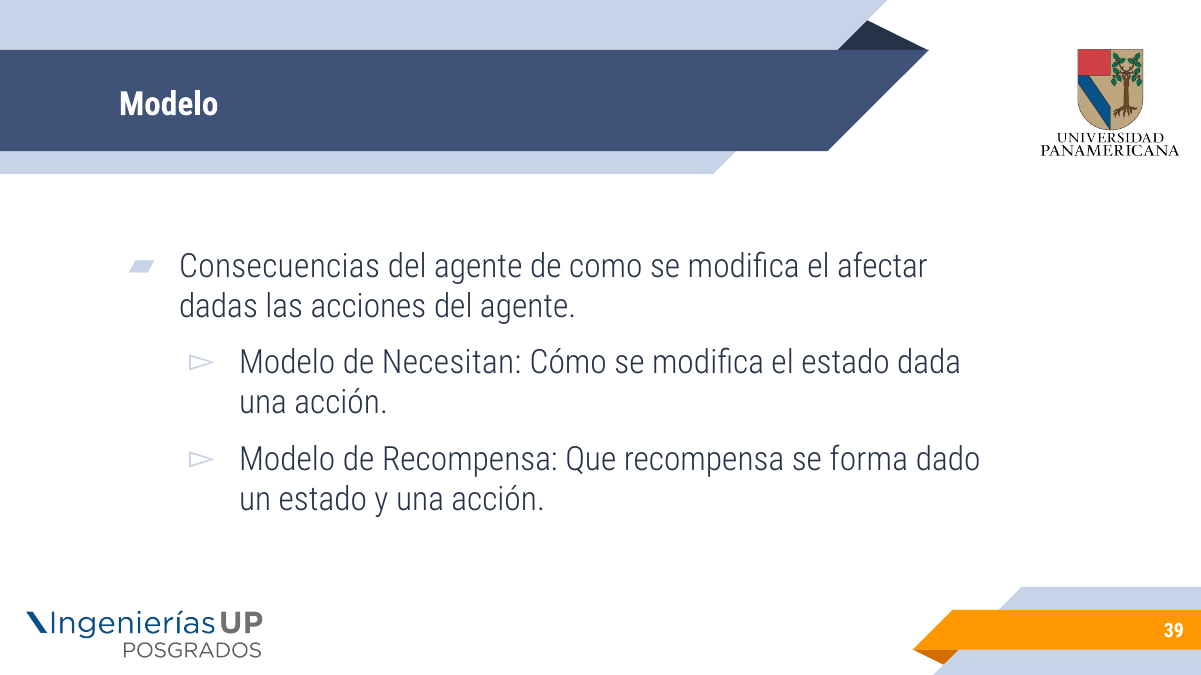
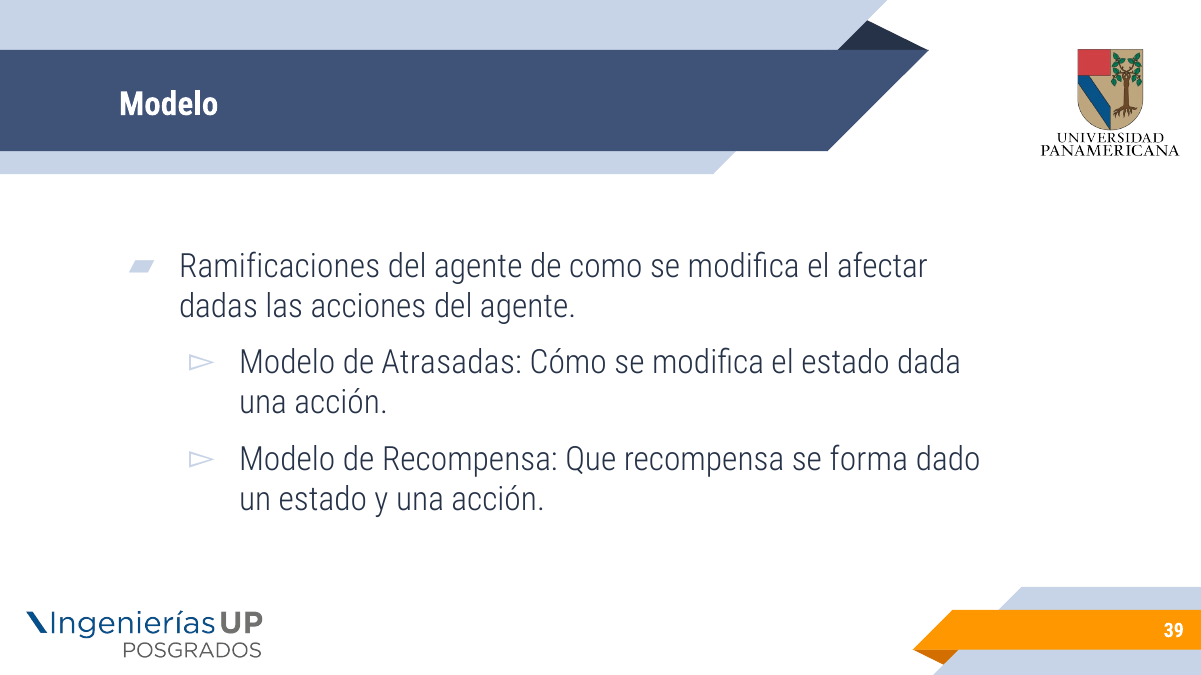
Consecuencias: Consecuencias -> Ramificaciones
Necesitan: Necesitan -> Atrasadas
